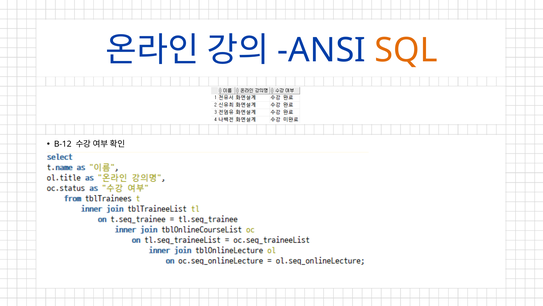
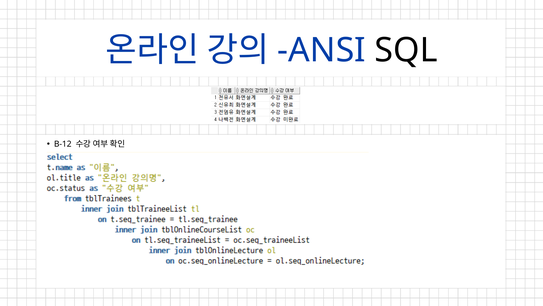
SQL colour: orange -> black
